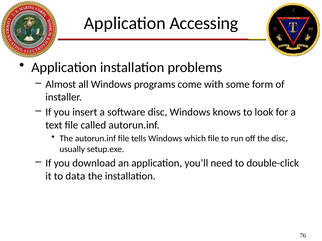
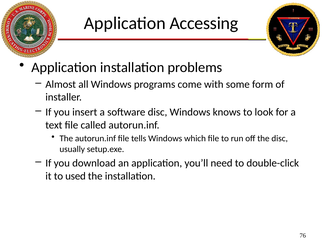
data: data -> used
